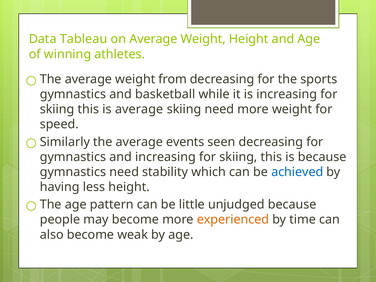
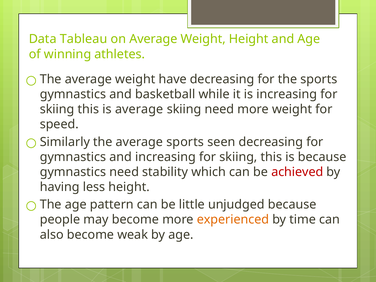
from: from -> have
average events: events -> sports
achieved colour: blue -> red
